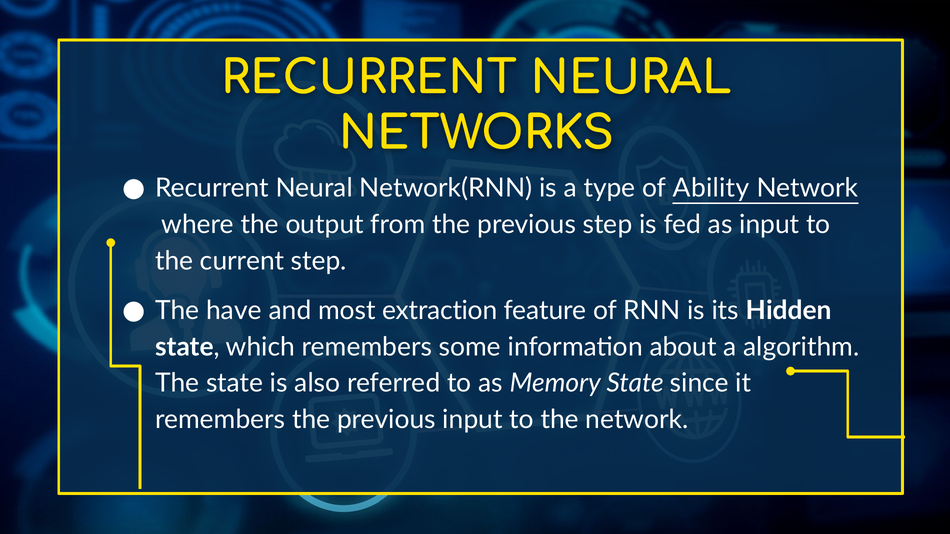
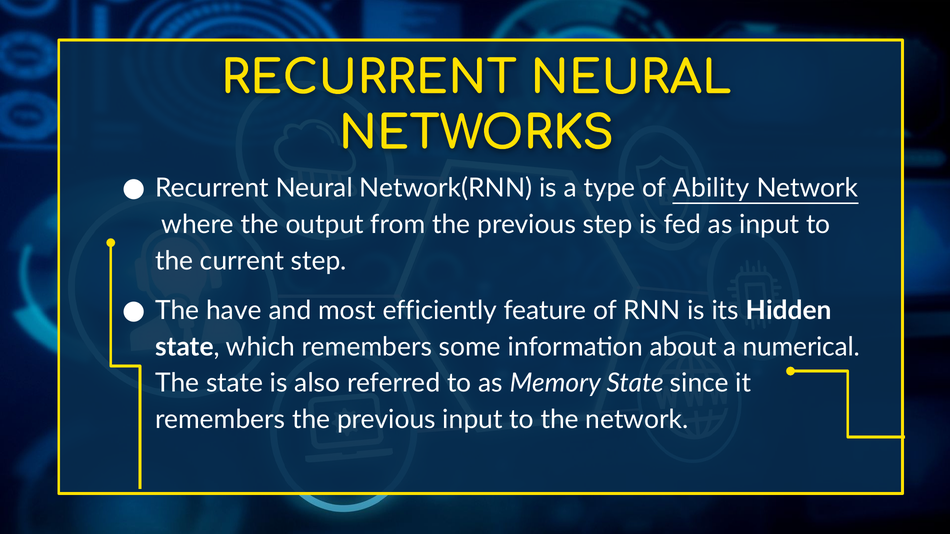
extraction: extraction -> efficiently
algorithm: algorithm -> numerical
